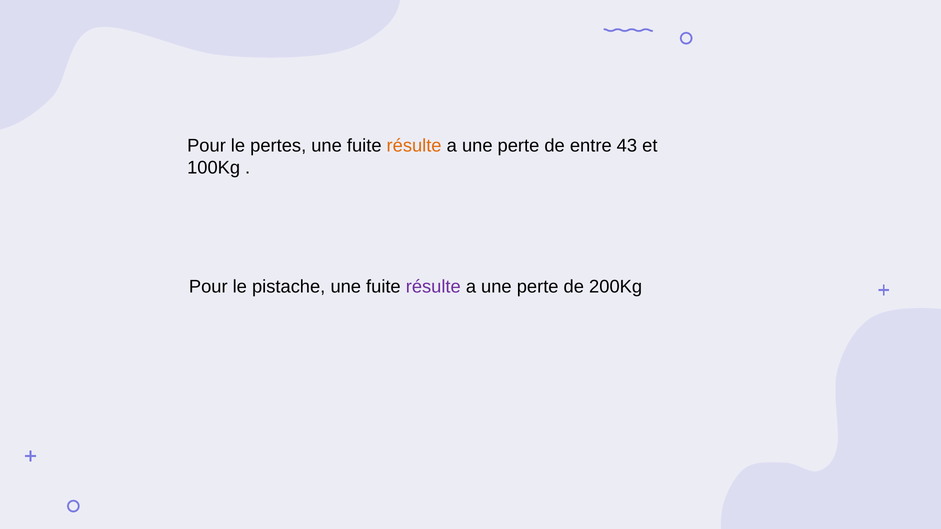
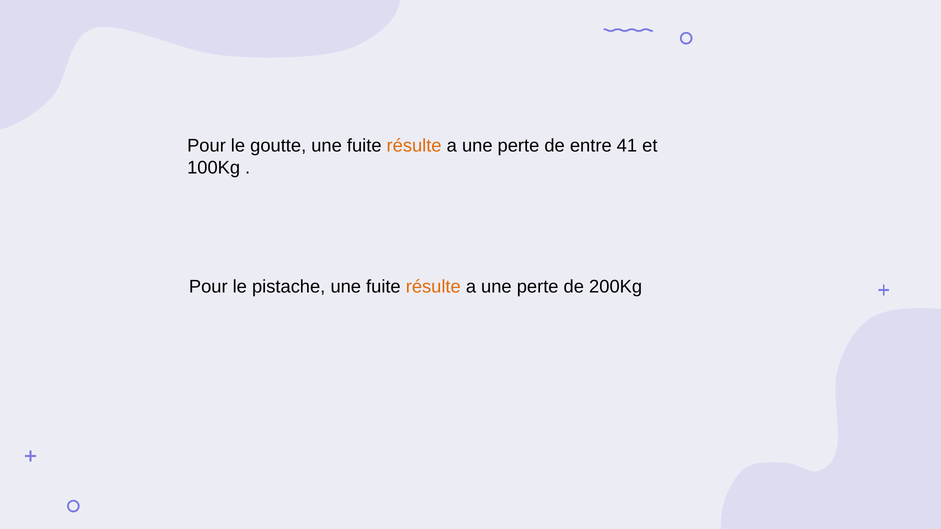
pertes: pertes -> goutte
43: 43 -> 41
résulte at (433, 287) colour: purple -> orange
